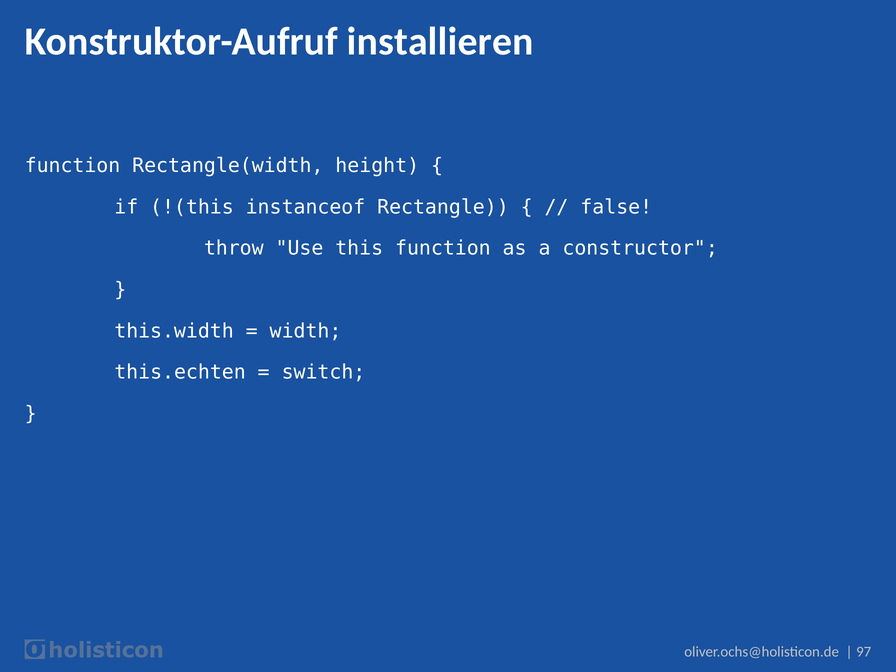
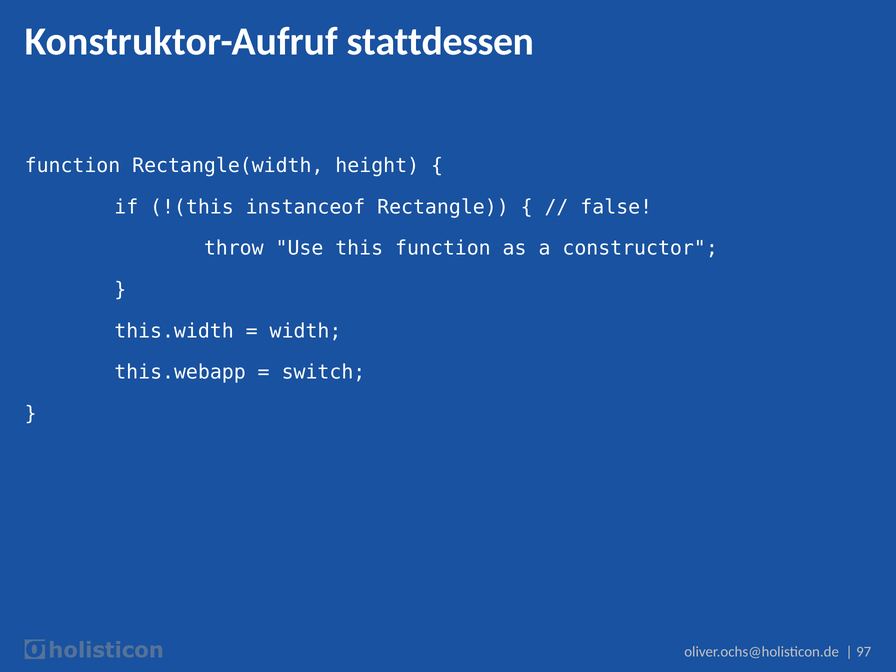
installieren: installieren -> stattdessen
this.echten: this.echten -> this.webapp
